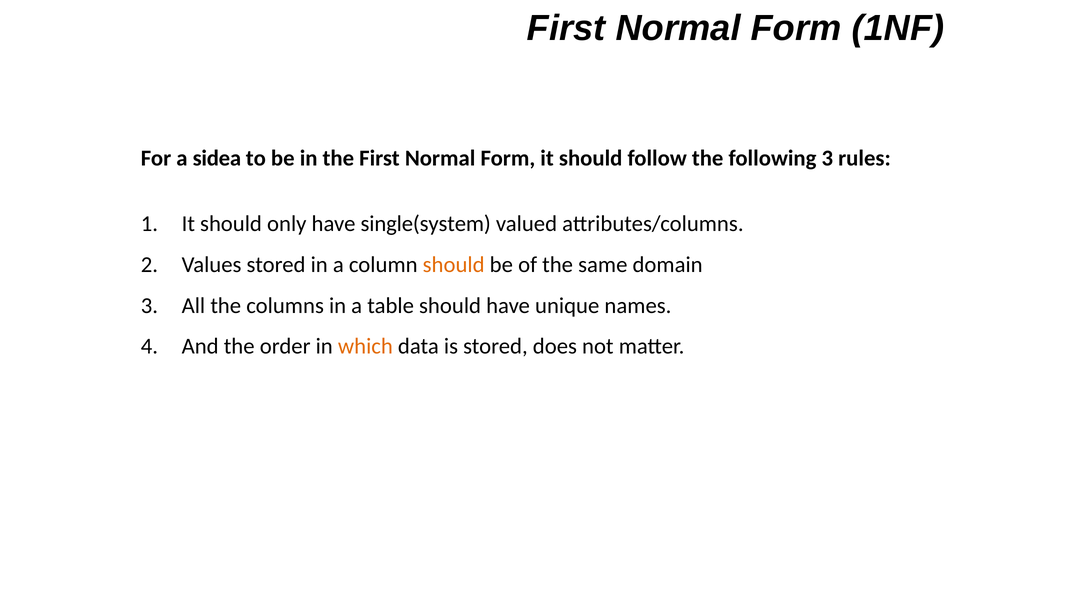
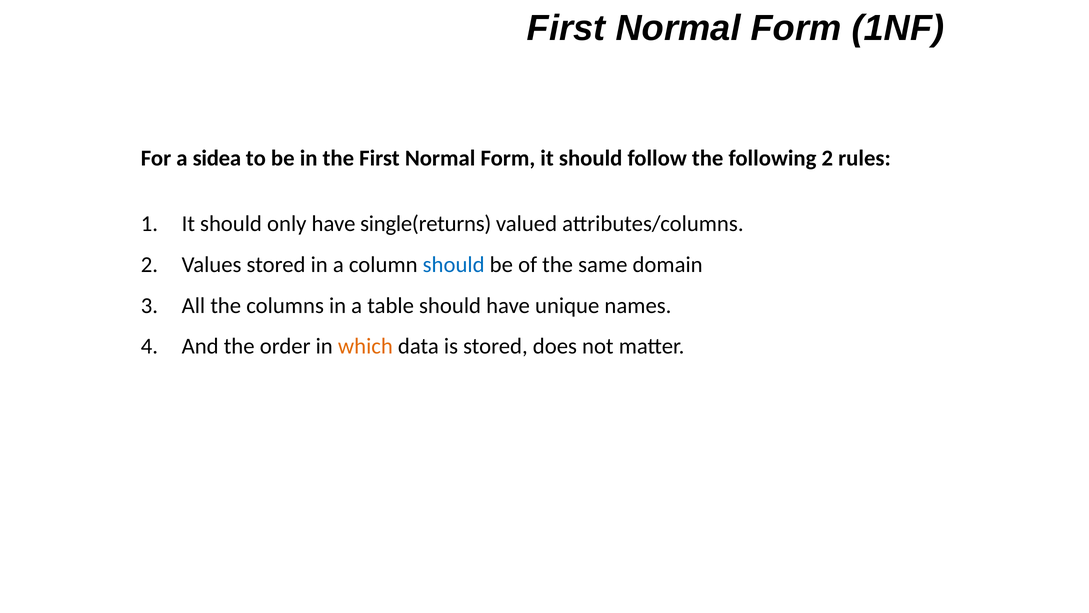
following 3: 3 -> 2
single(system: single(system -> single(returns
should at (454, 264) colour: orange -> blue
